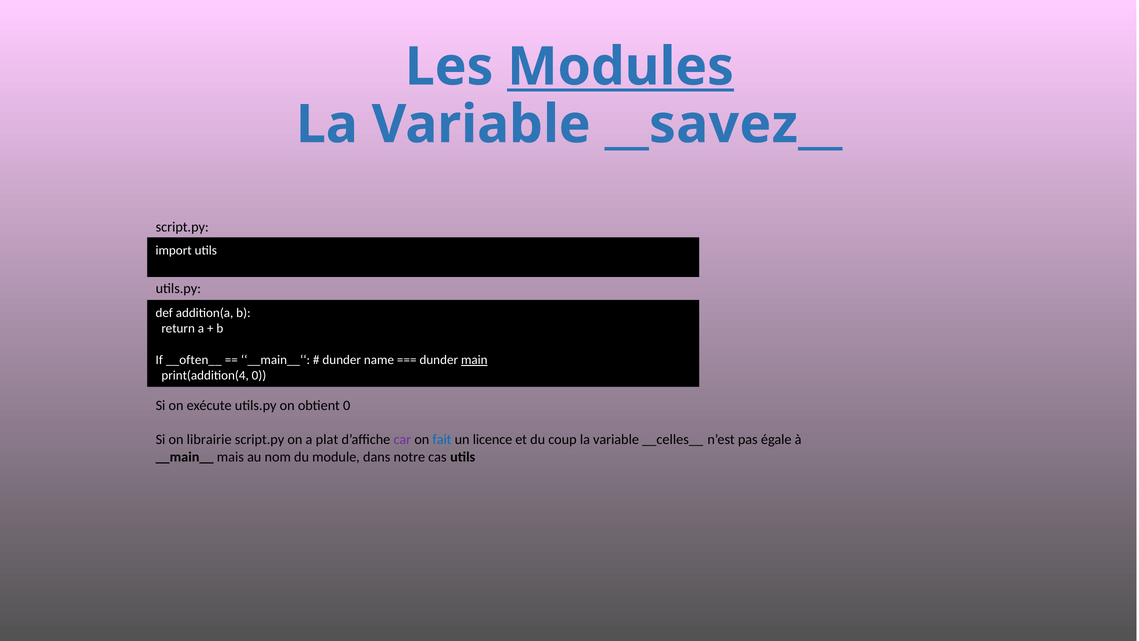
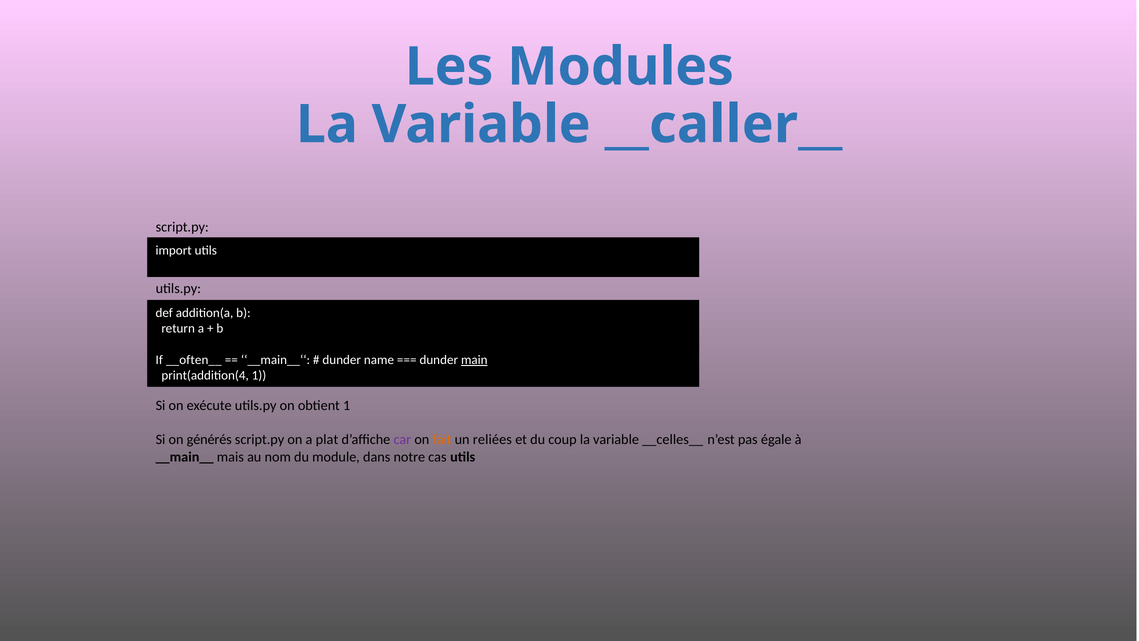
Modules underline: present -> none
__savez__: __savez__ -> __caller__
print(addition(4 0: 0 -> 1
obtient 0: 0 -> 1
librairie: librairie -> générés
fait colour: blue -> orange
licence: licence -> reliées
